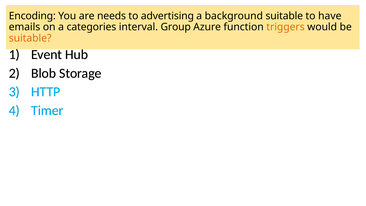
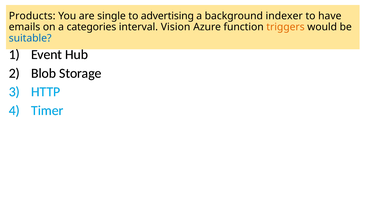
Encoding: Encoding -> Products
needs: needs -> single
background suitable: suitable -> indexer
Group: Group -> Vision
suitable at (30, 38) colour: orange -> blue
